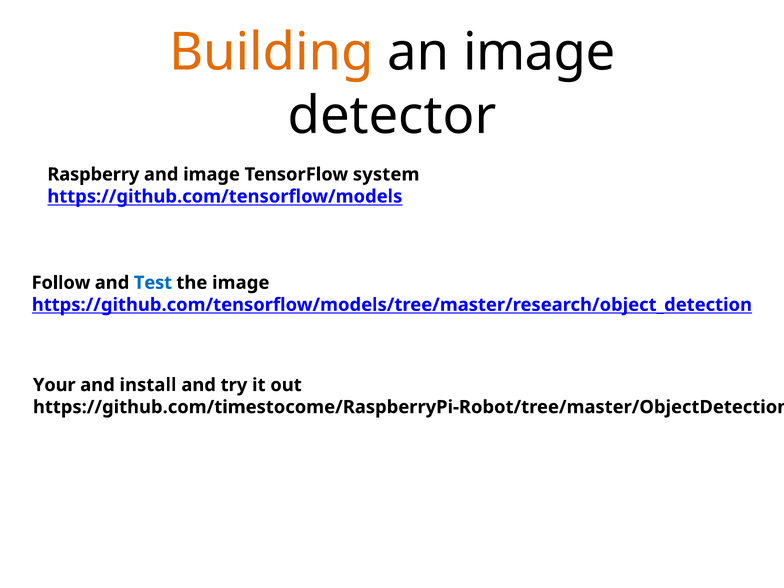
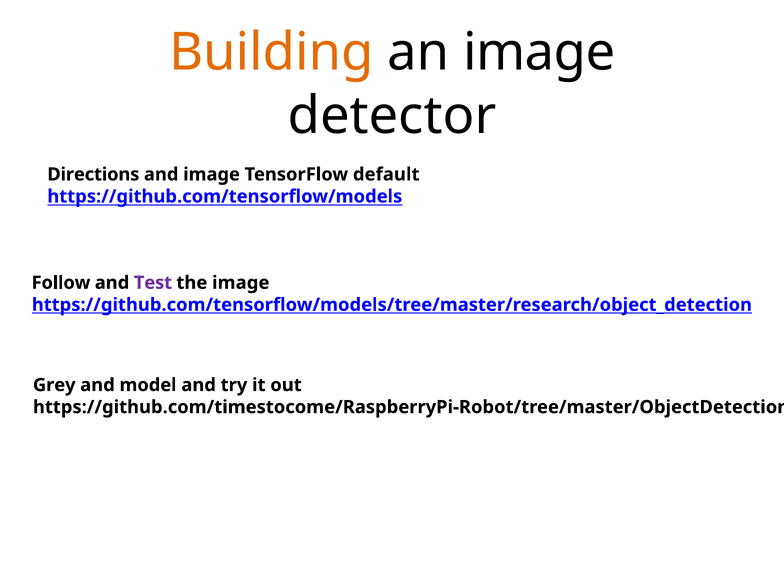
Raspberry: Raspberry -> Directions
system: system -> default
Test colour: blue -> purple
Your: Your -> Grey
install: install -> model
